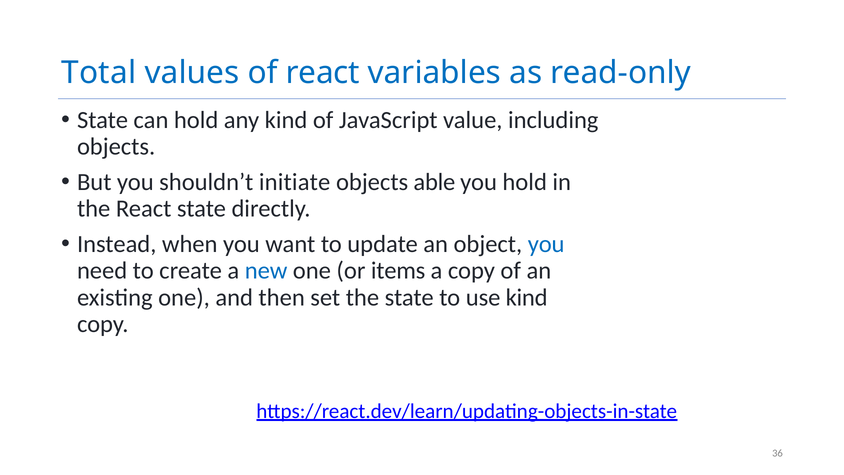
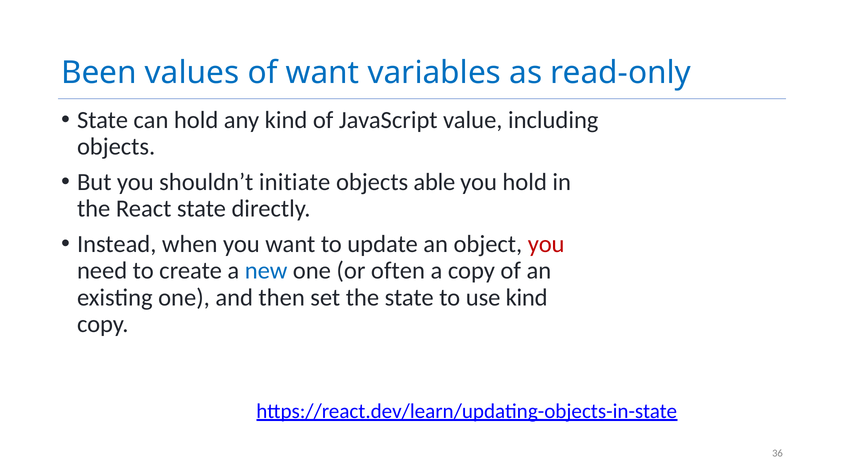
Total: Total -> Been
of react: react -> want
you at (546, 244) colour: blue -> red
items: items -> often
